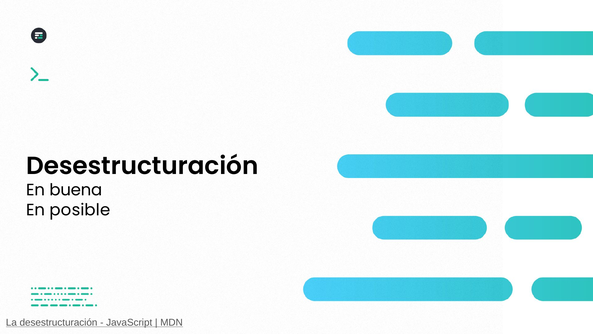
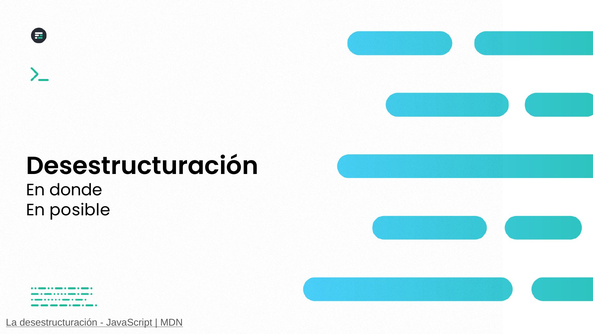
buena: buena -> donde
